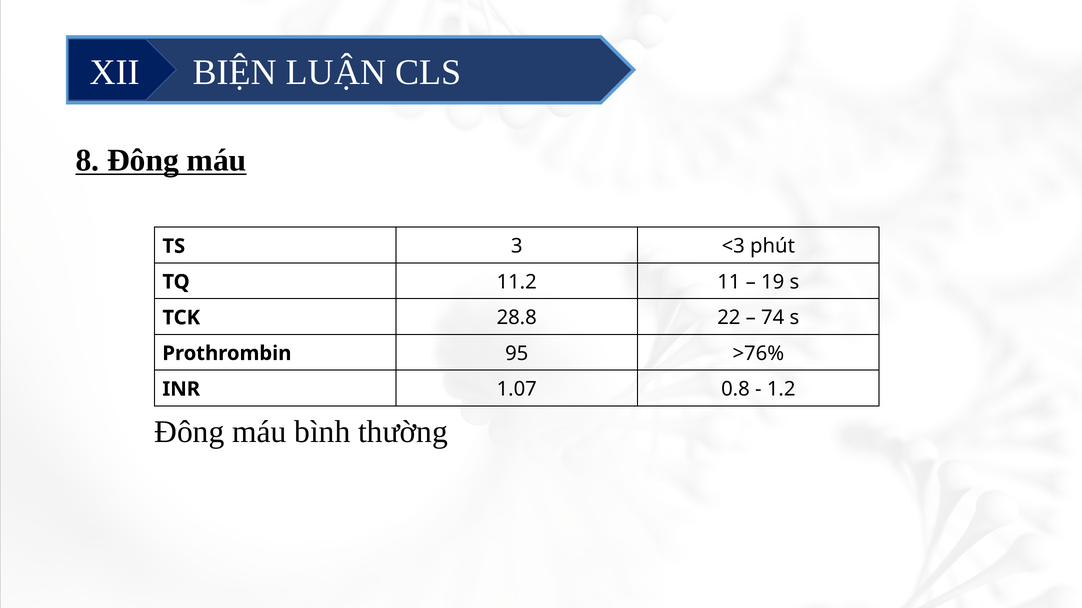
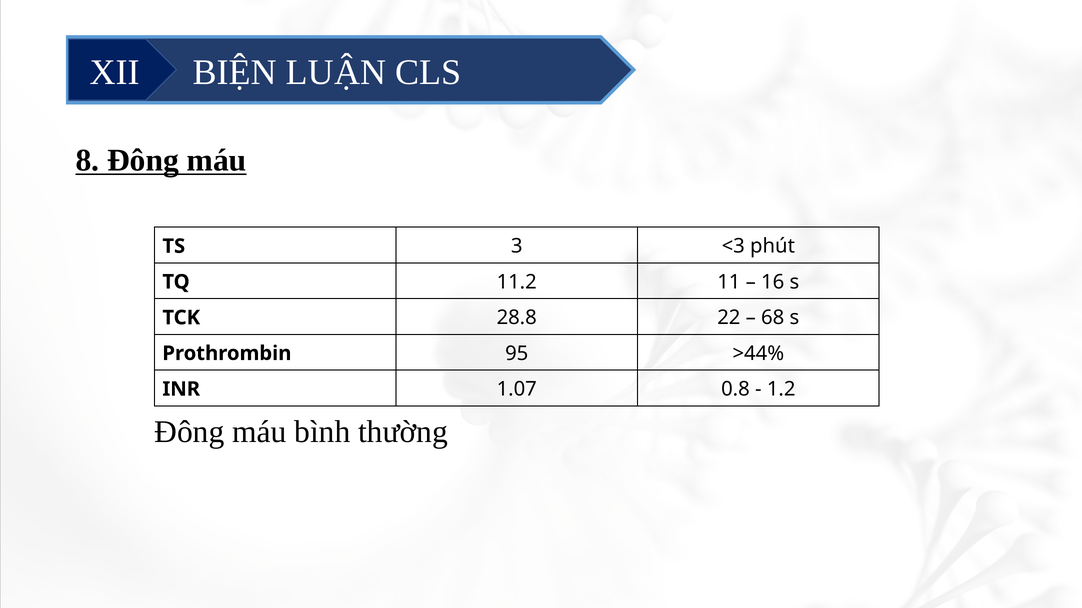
19: 19 -> 16
74: 74 -> 68
>76%: >76% -> >44%
